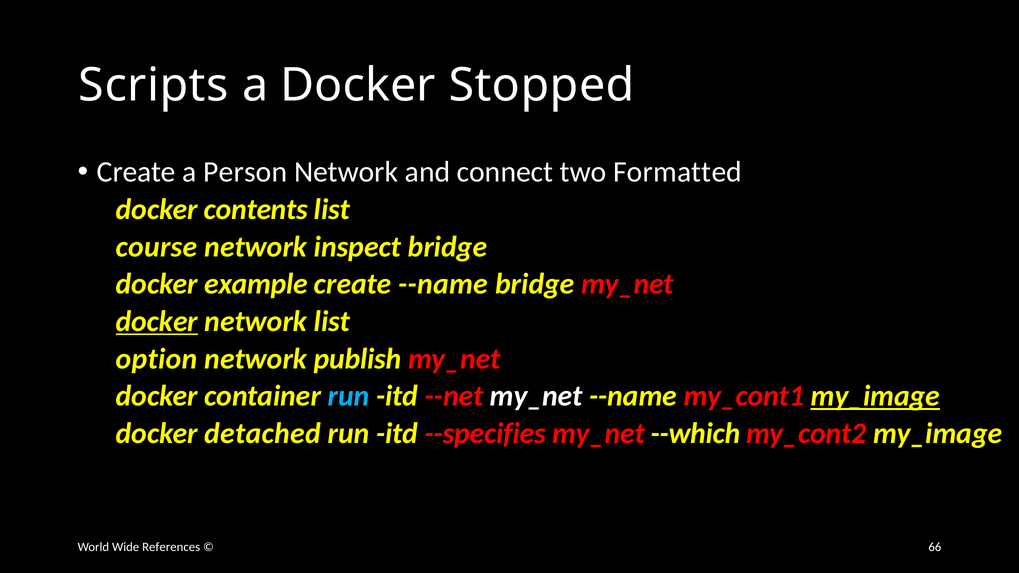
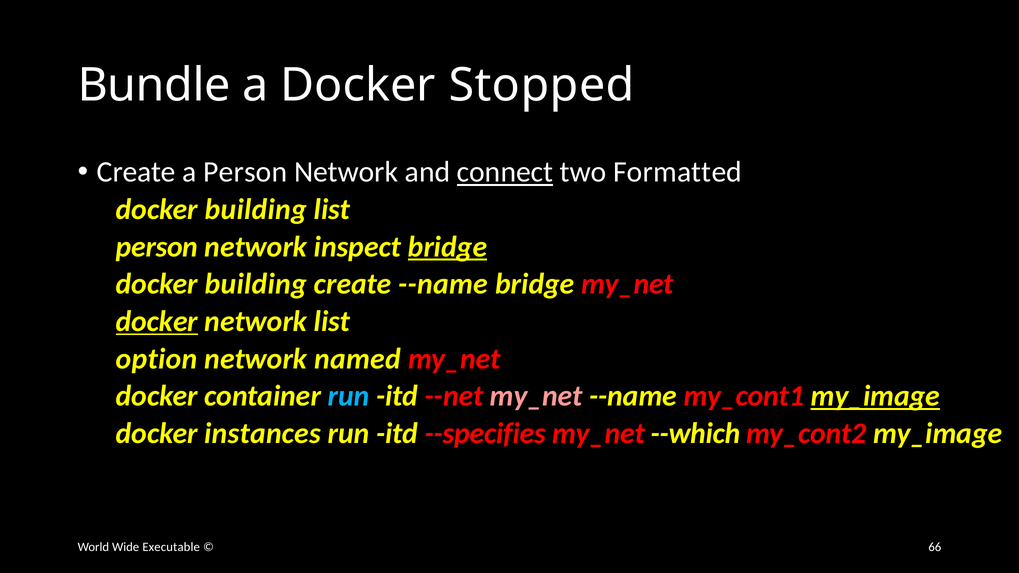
Scripts: Scripts -> Bundle
connect underline: none -> present
contents at (256, 210): contents -> building
course at (157, 247): course -> person
bridge at (448, 247) underline: none -> present
example at (256, 284): example -> building
publish: publish -> named
my_net at (536, 396) colour: white -> pink
detached: detached -> instances
References: References -> Executable
